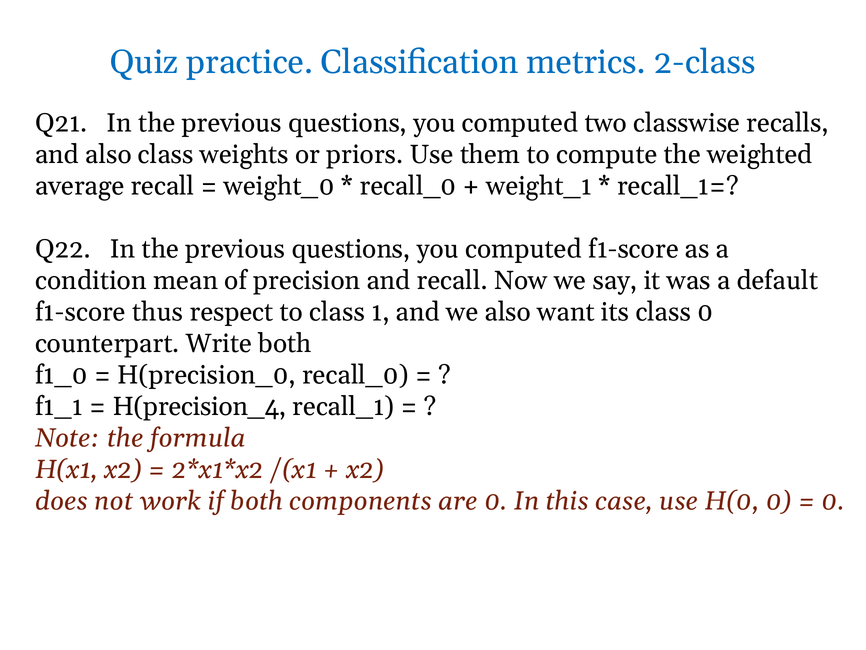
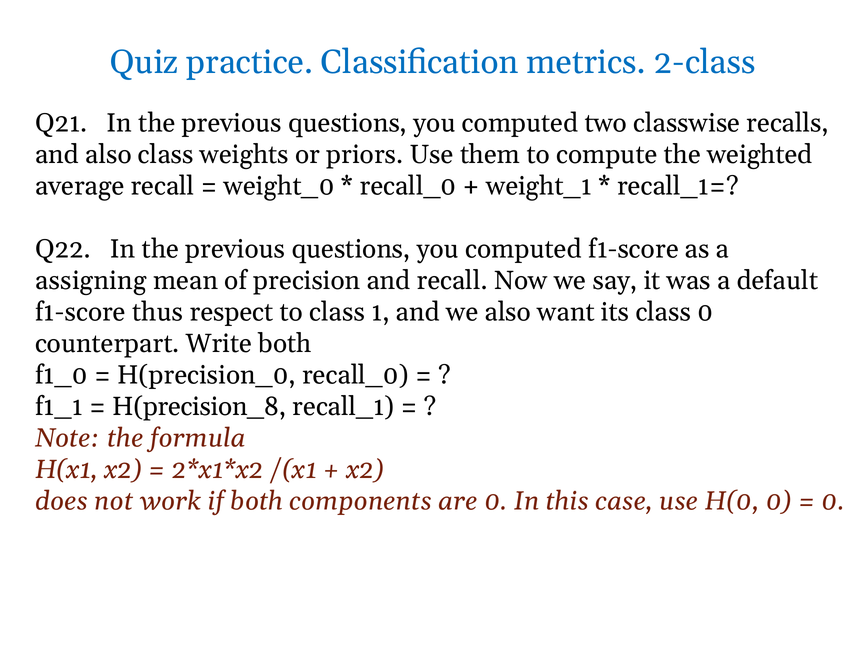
condition: condition -> assigning
H(precision_4: H(precision_4 -> H(precision_8
